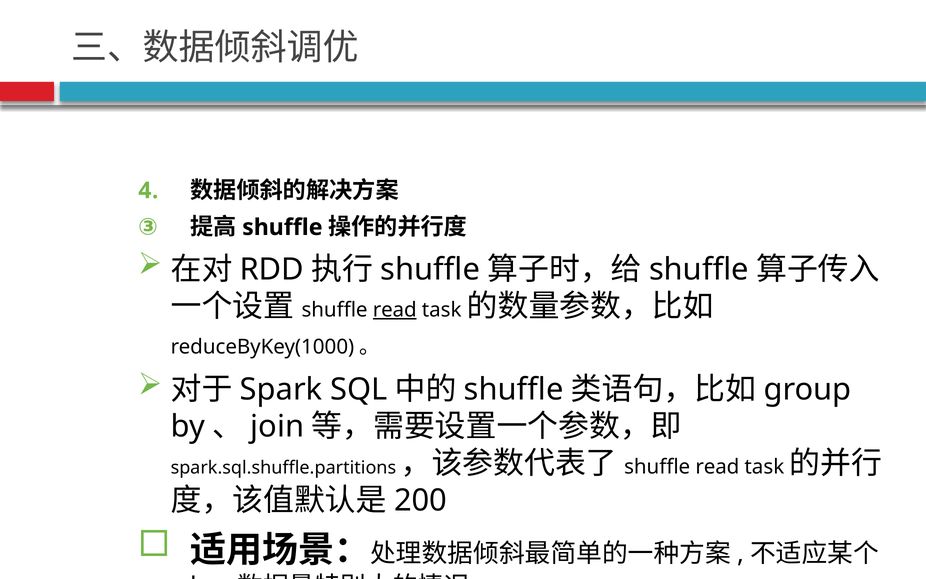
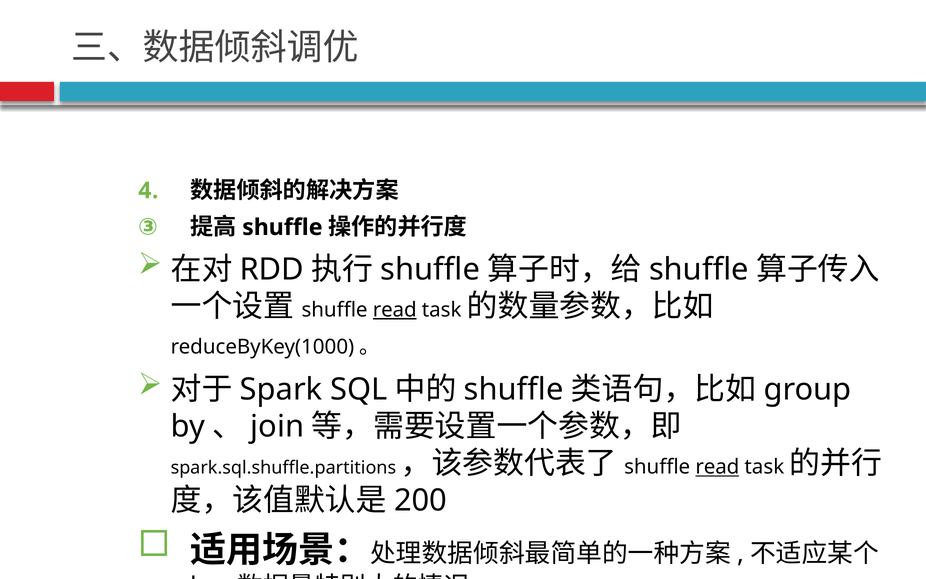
read at (717, 467) underline: none -> present
